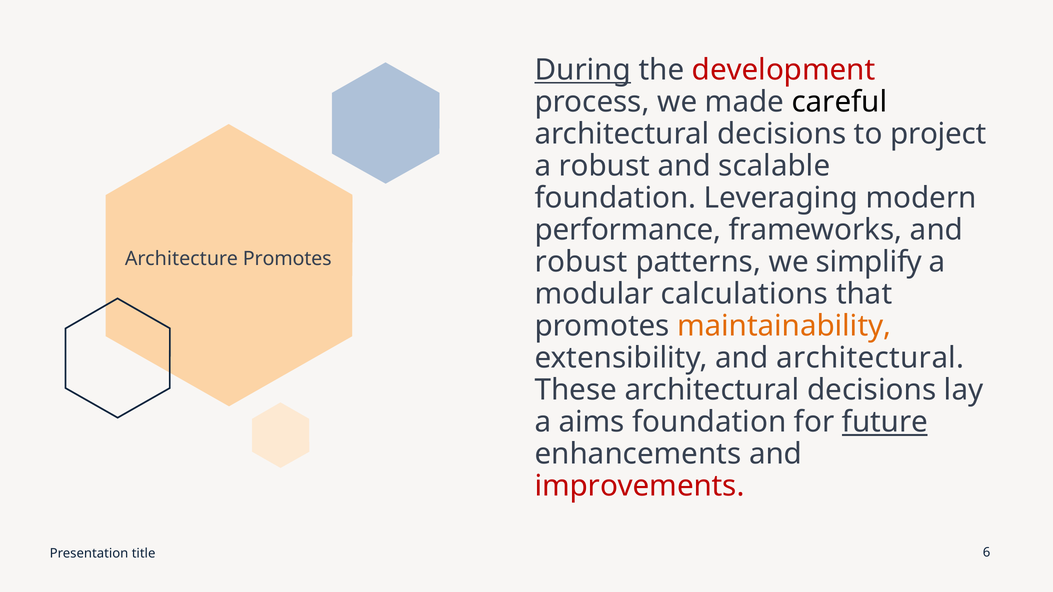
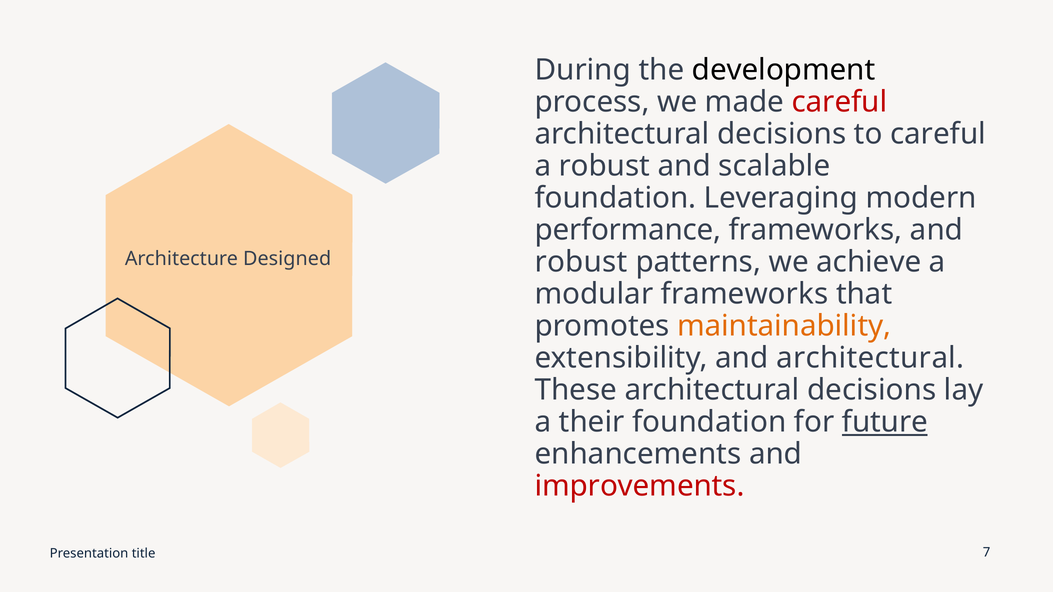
During underline: present -> none
development colour: red -> black
careful at (839, 102) colour: black -> red
to project: project -> careful
Architecture Promotes: Promotes -> Designed
simplify: simplify -> achieve
modular calculations: calculations -> frameworks
aims: aims -> their
6: 6 -> 7
